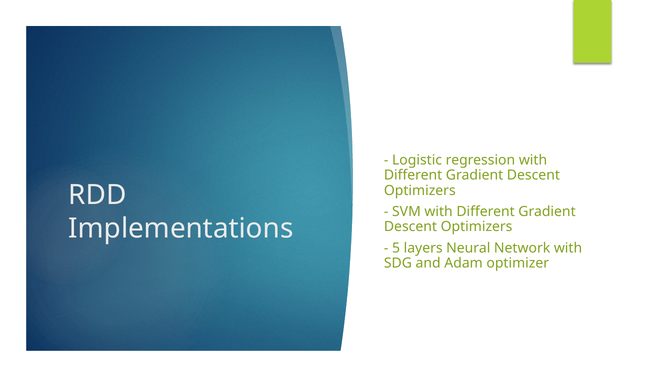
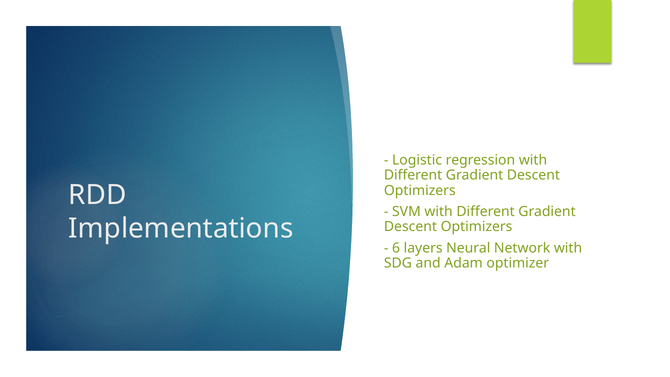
5: 5 -> 6
